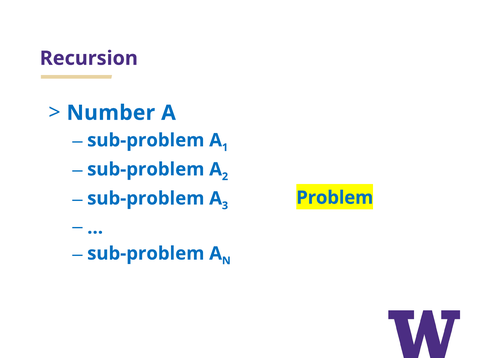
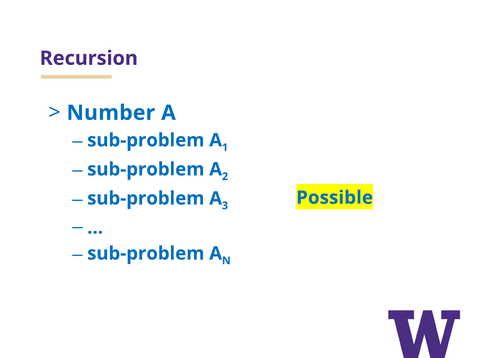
Problem: Problem -> Possible
